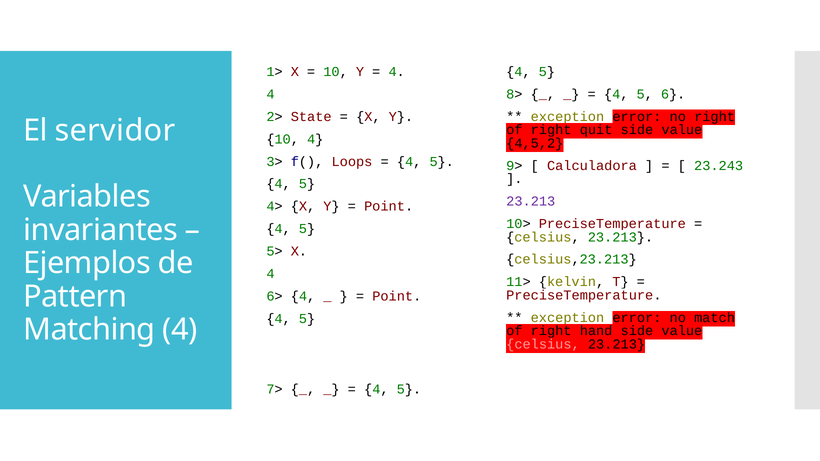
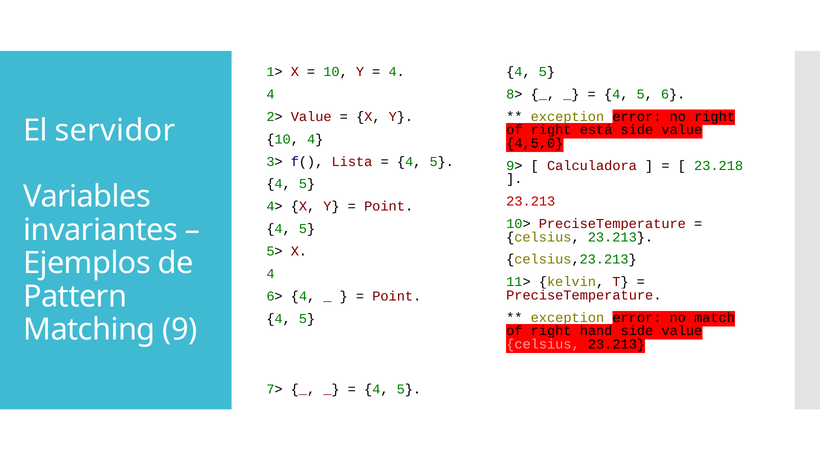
2> State: State -> Value
quit: quit -> está
4,5,2: 4,5,2 -> 4,5,0
Loops: Loops -> Lista
23.243: 23.243 -> 23.218
23.213 at (531, 201) colour: purple -> red
Matching 4: 4 -> 9
